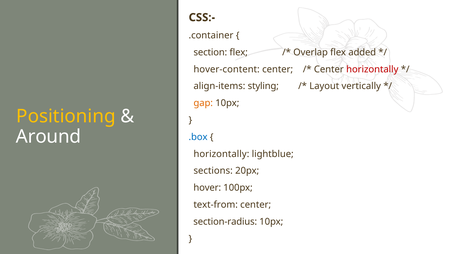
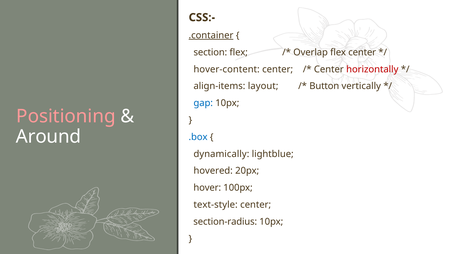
.container underline: none -> present
flex added: added -> center
styling: styling -> layout
Layout: Layout -> Button
gap colour: orange -> blue
Positioning colour: yellow -> pink
horizontally at (221, 154): horizontally -> dynamically
sections: sections -> hovered
text-from: text-from -> text-style
